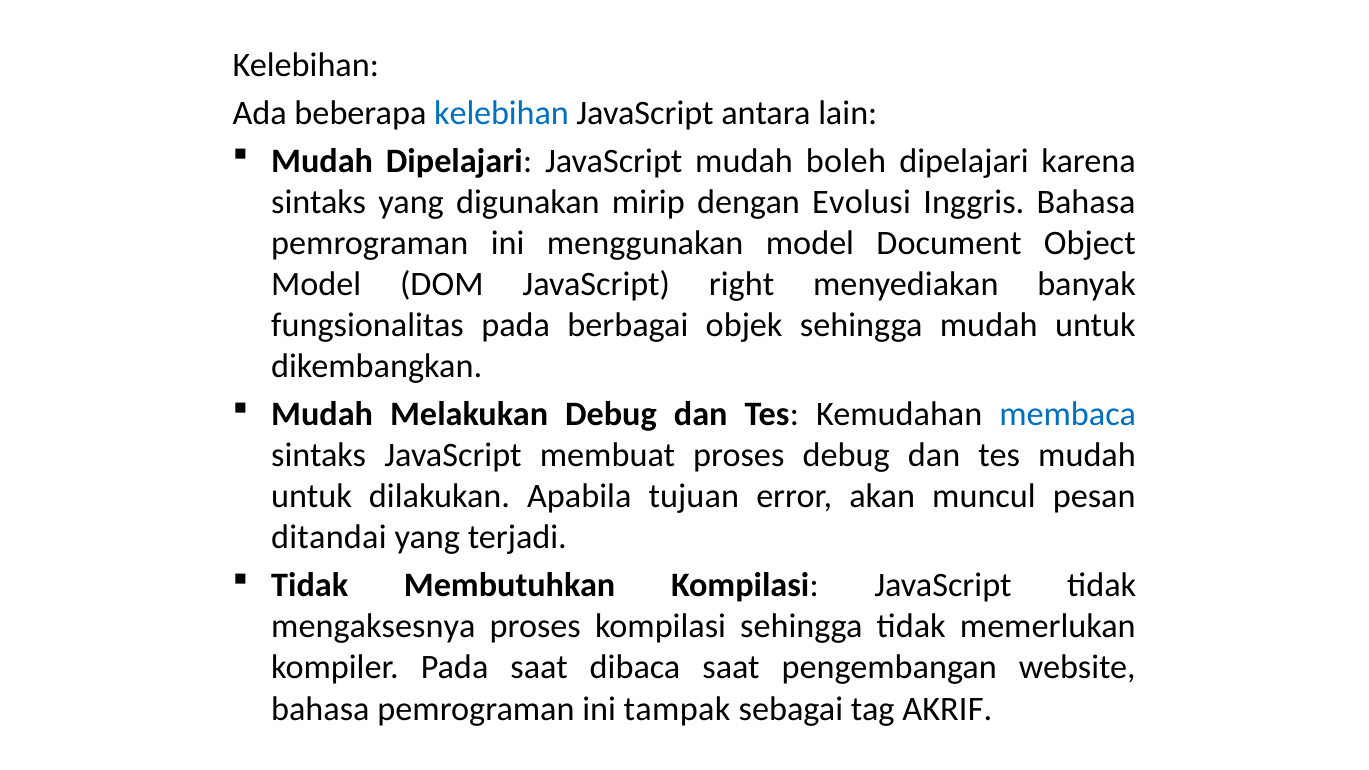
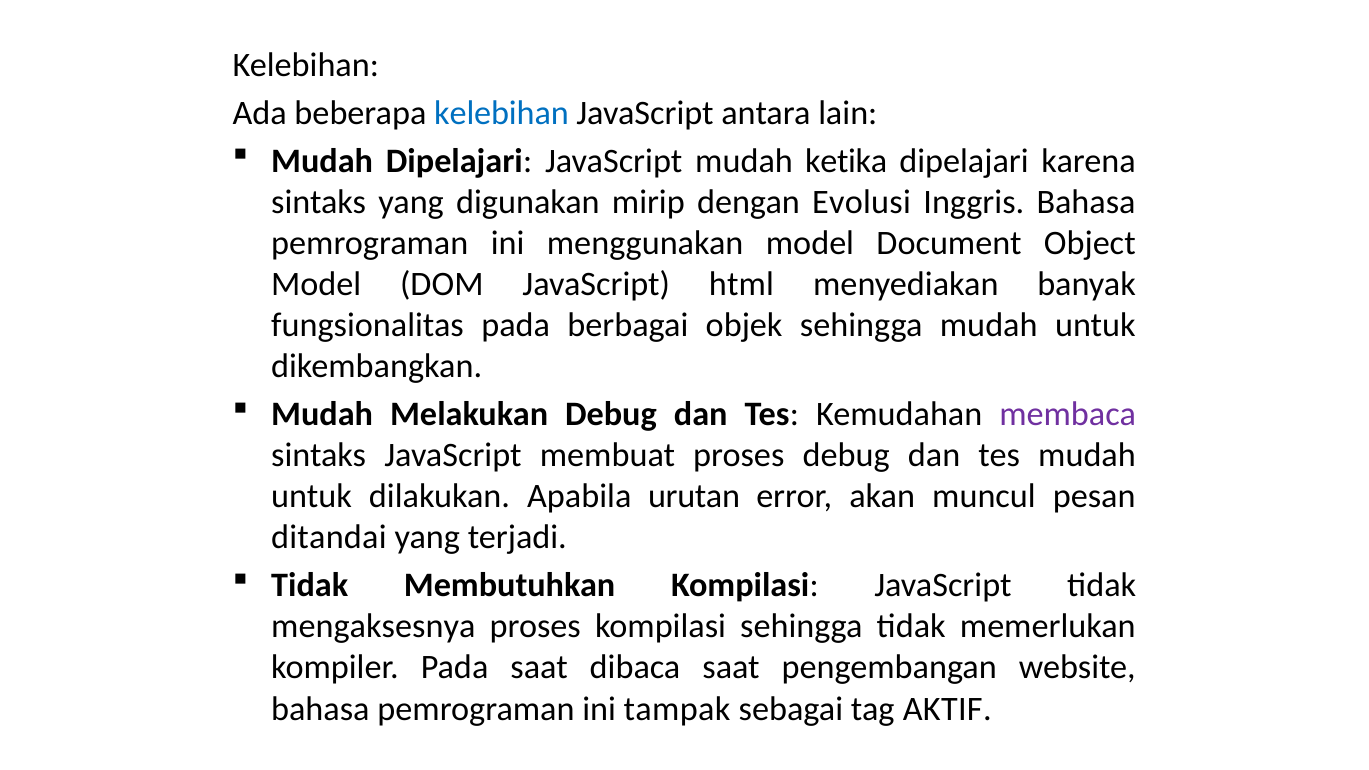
boleh: boleh -> ketika
right: right -> html
membaca colour: blue -> purple
tujuan: tujuan -> urutan
AKRIF: AKRIF -> AKTIF
